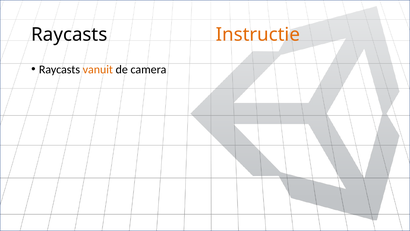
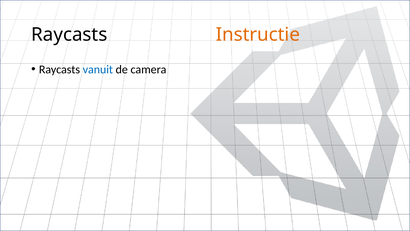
vanuit colour: orange -> blue
